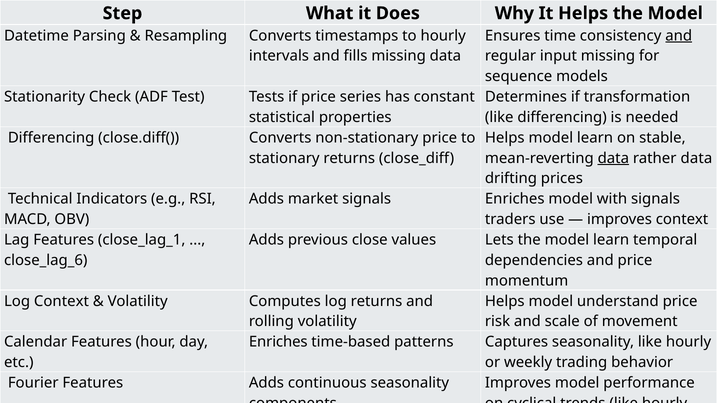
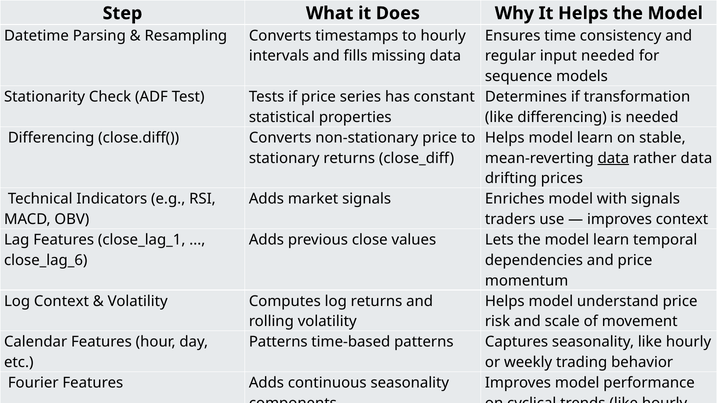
and at (679, 36) underline: present -> none
input missing: missing -> needed
Enriches at (278, 342): Enriches -> Patterns
